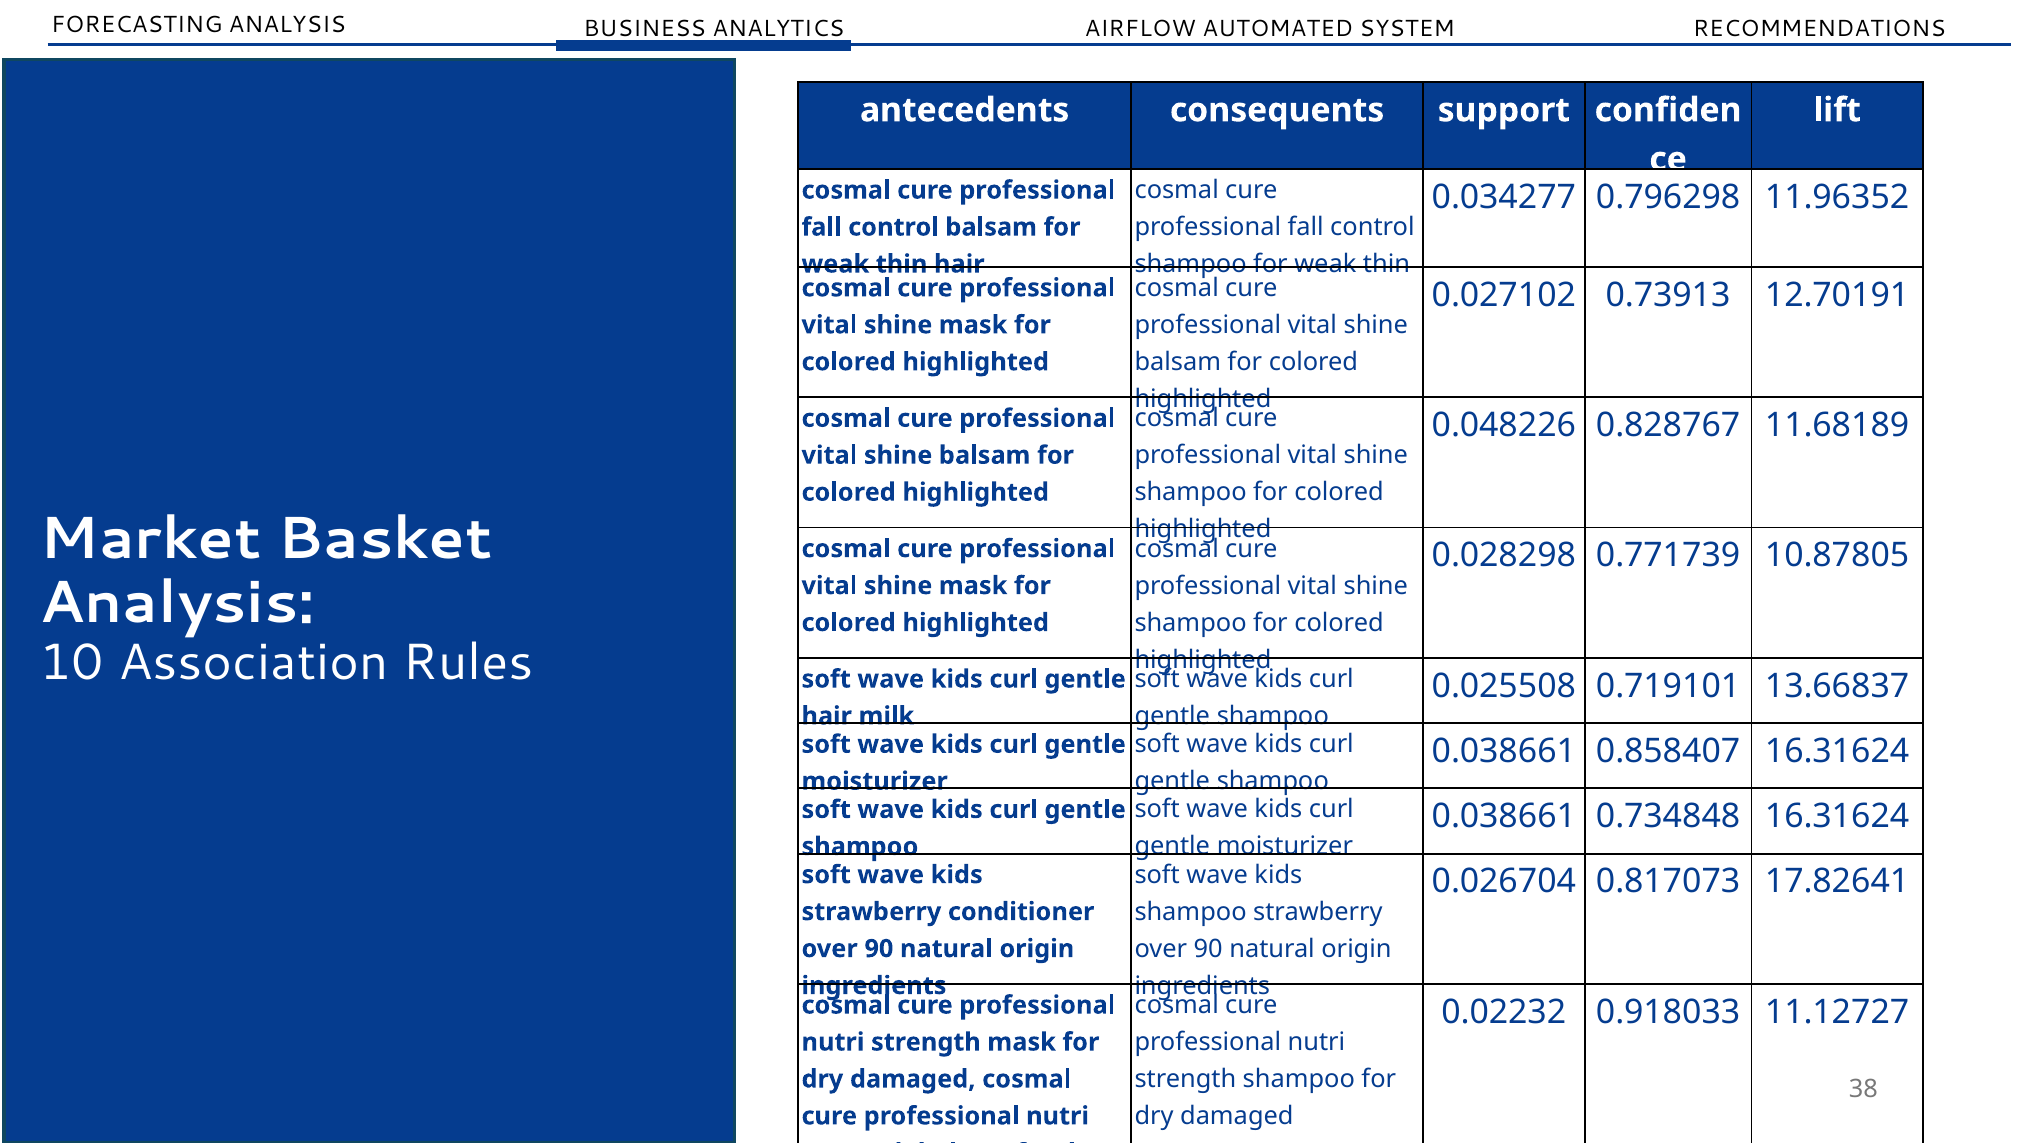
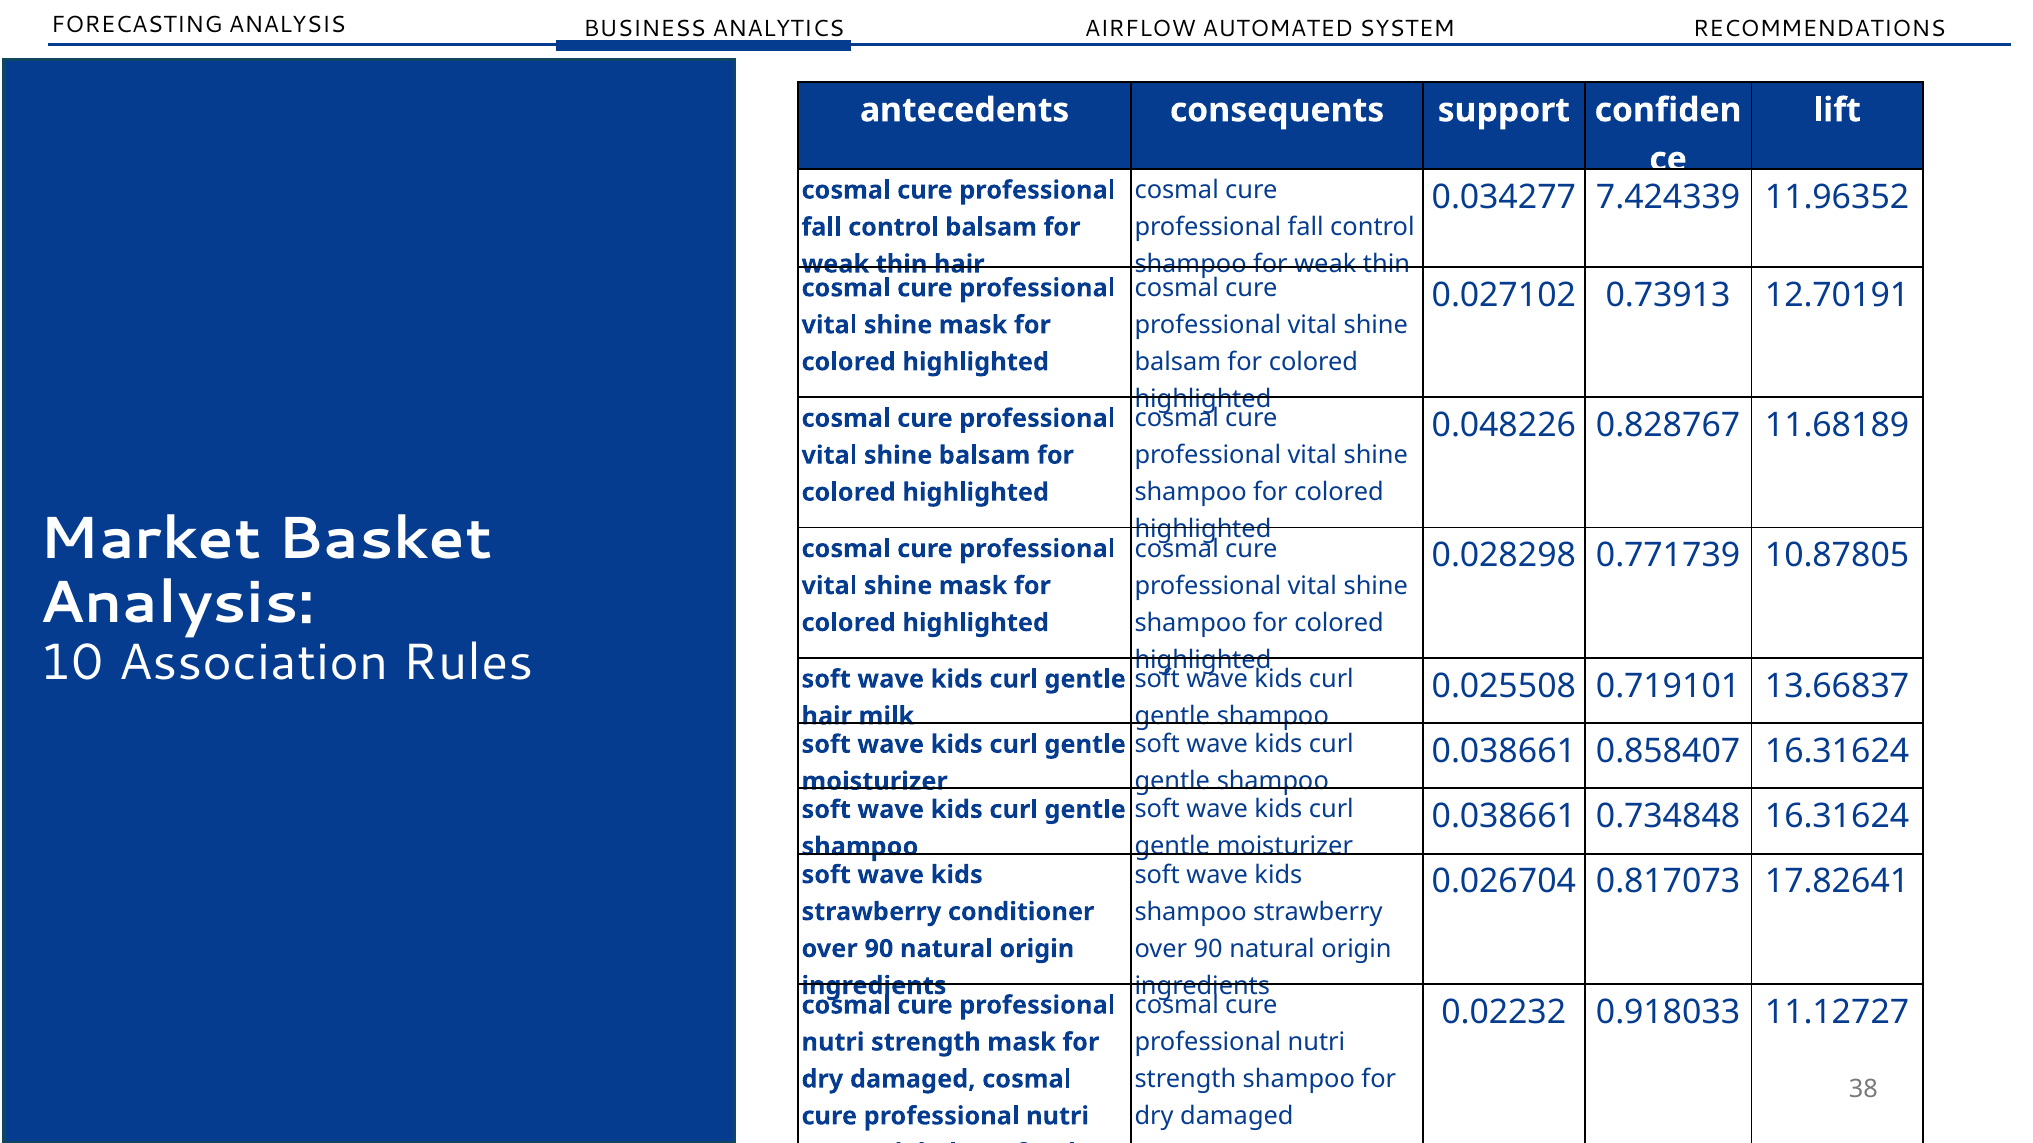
0.796298: 0.796298 -> 7.424339
